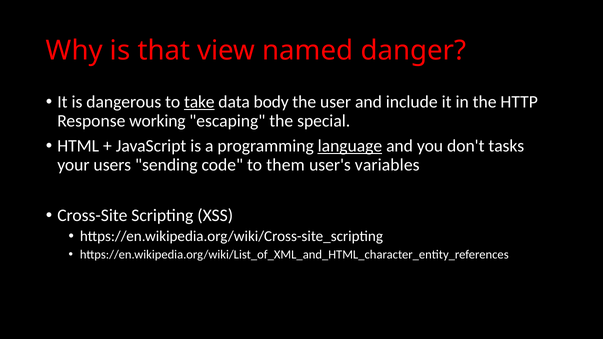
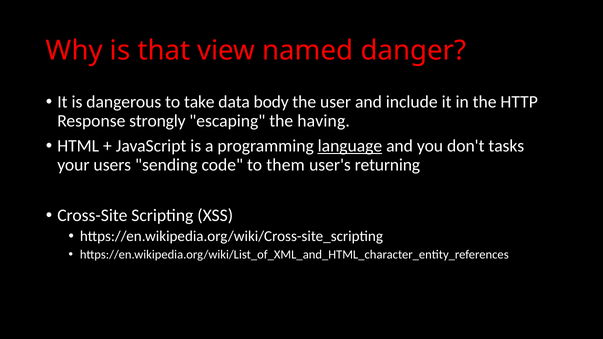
take underline: present -> none
working: working -> strongly
special: special -> having
variables: variables -> returning
